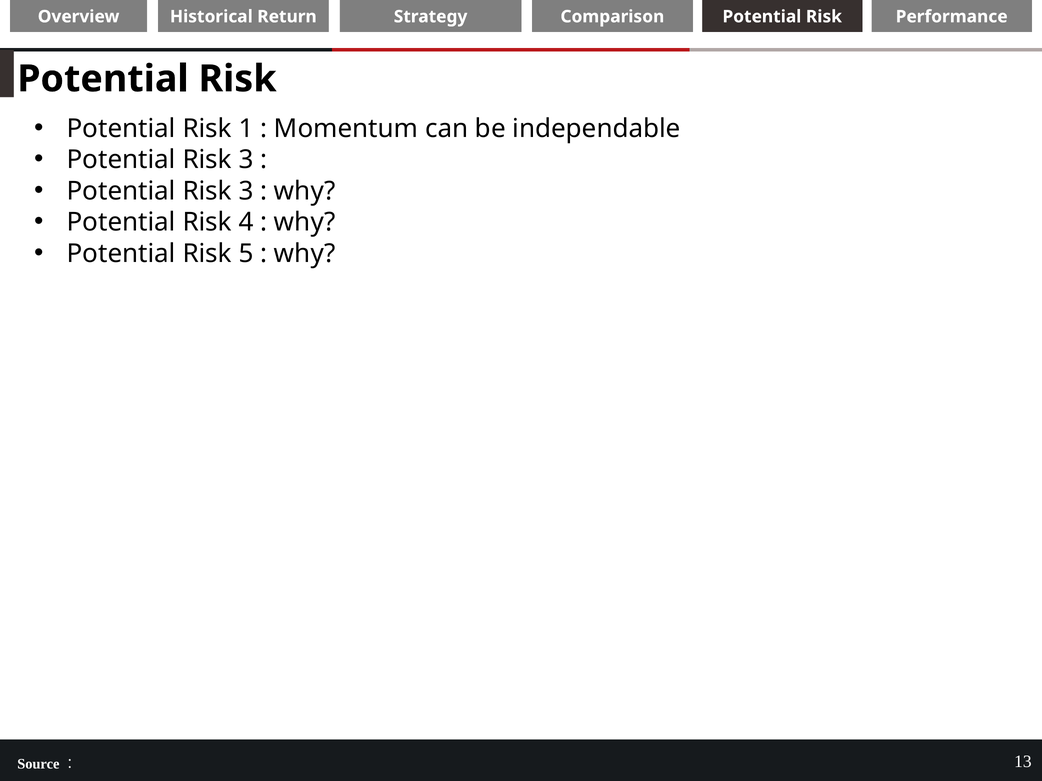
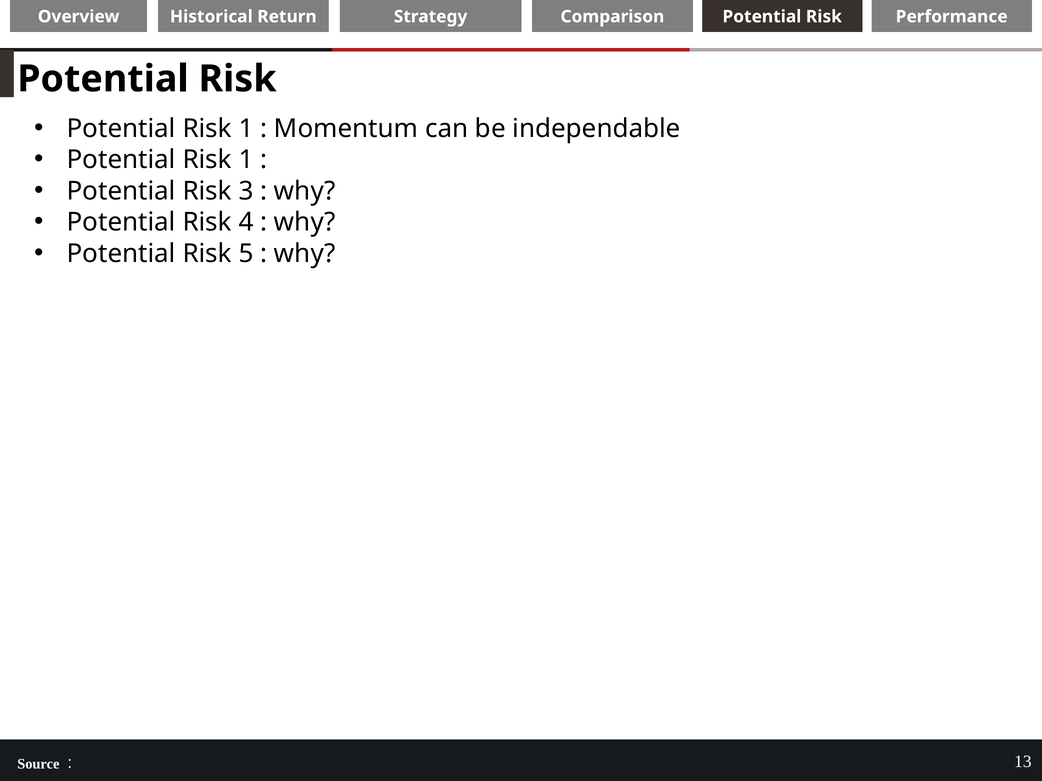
3 at (246, 160): 3 -> 1
